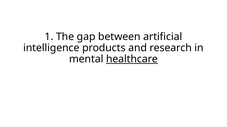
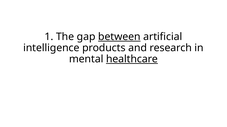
between underline: none -> present
